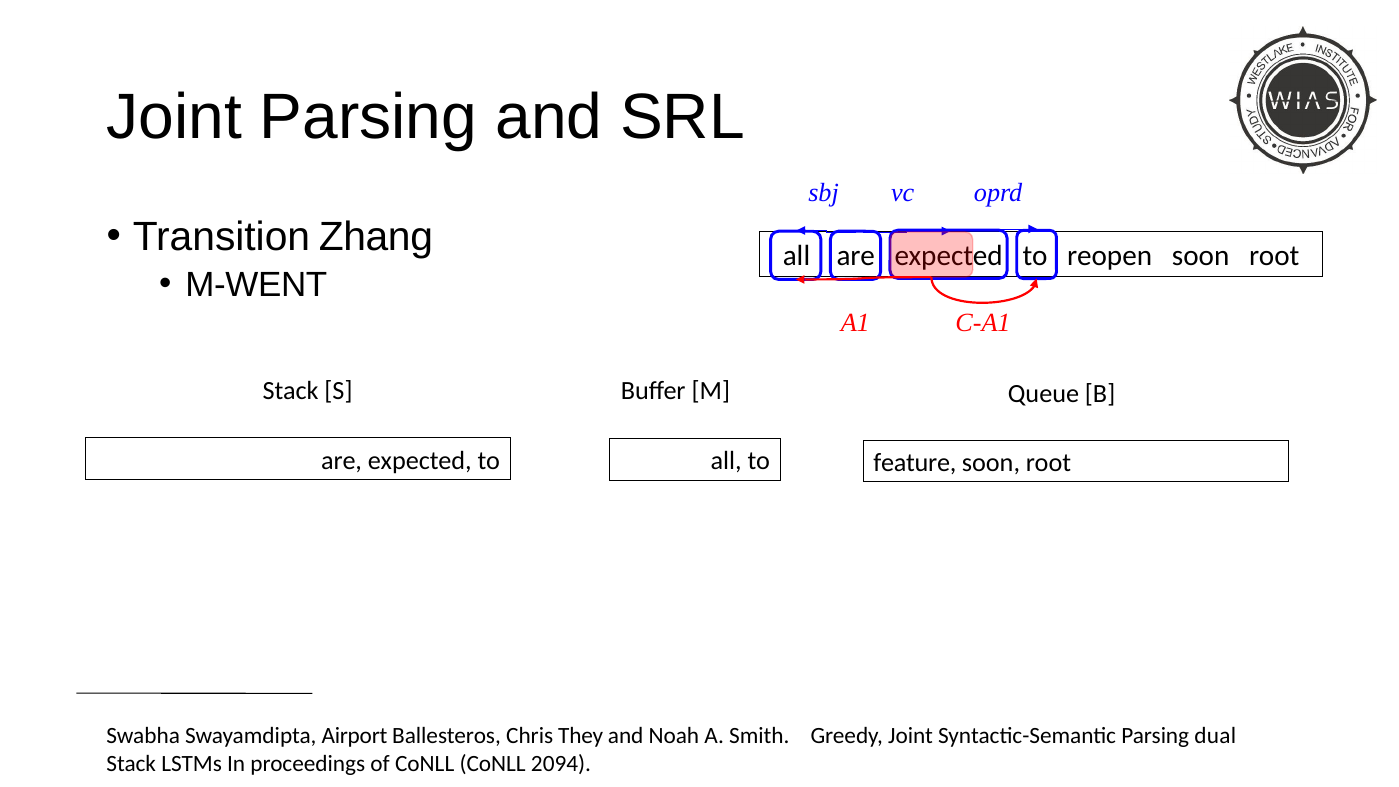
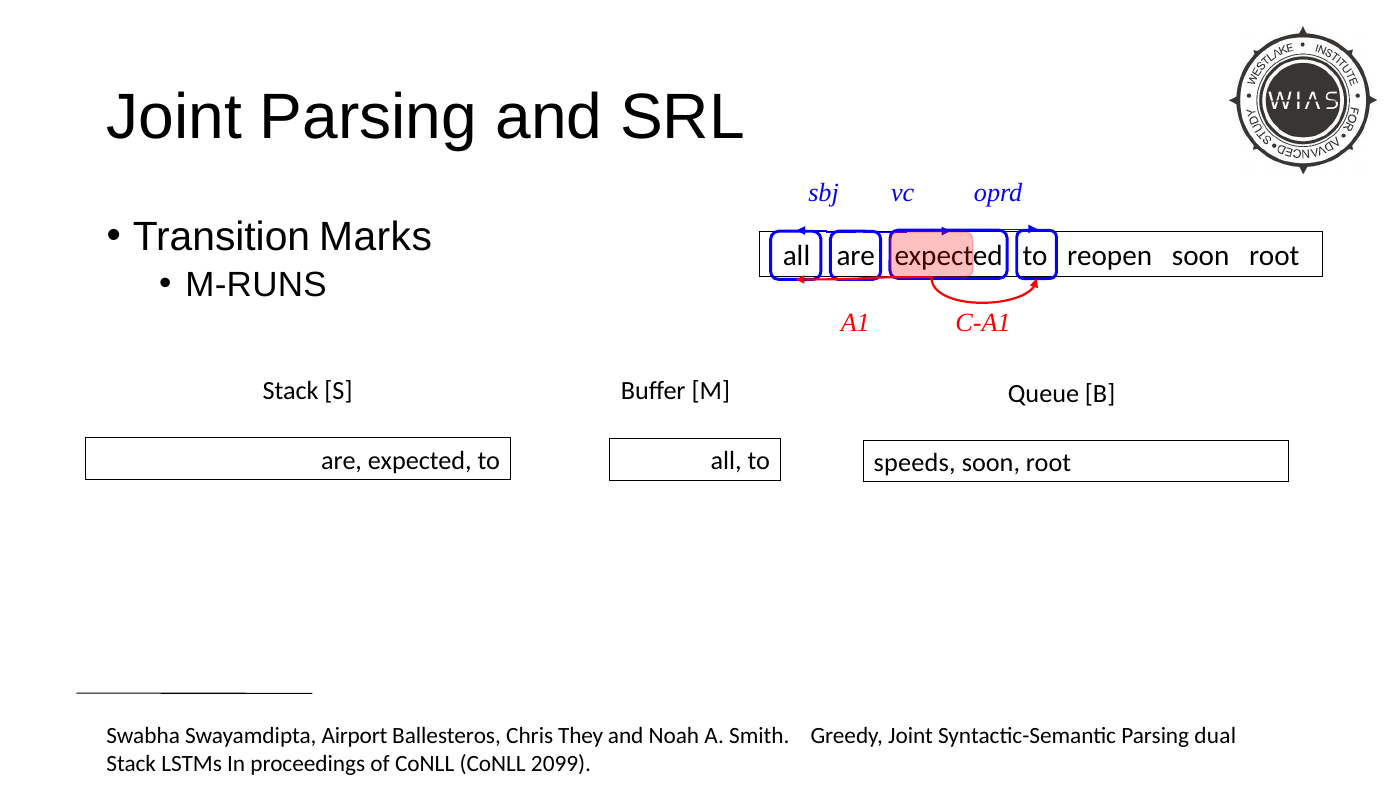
Zhang: Zhang -> Marks
M-WENT: M-WENT -> M-RUNS
feature: feature -> speeds
2094: 2094 -> 2099
